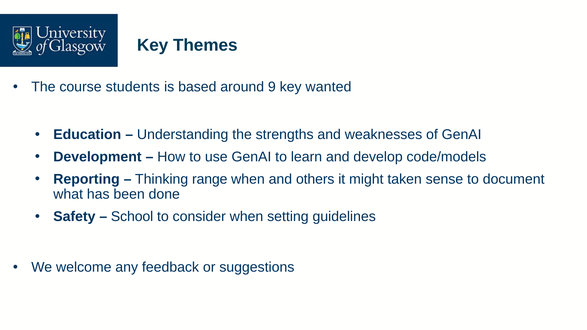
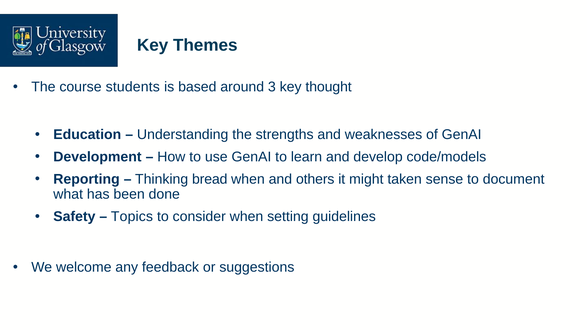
9: 9 -> 3
wanted: wanted -> thought
range: range -> bread
School: School -> Topics
